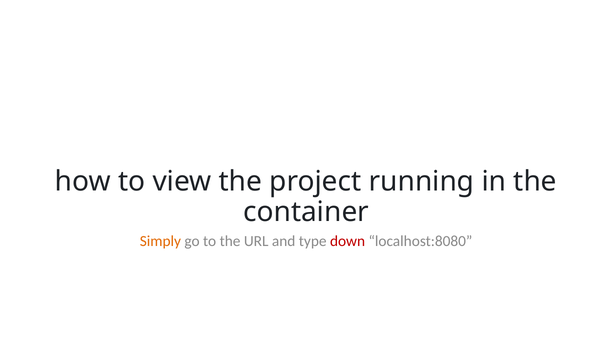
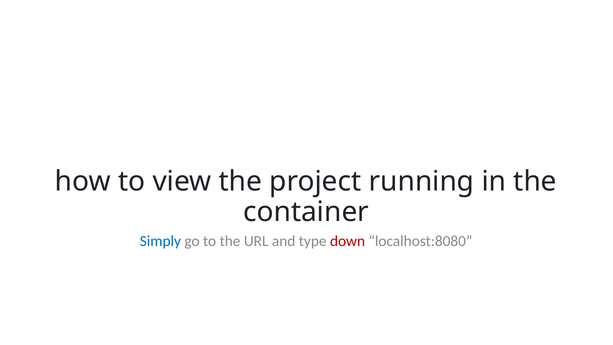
Simply colour: orange -> blue
